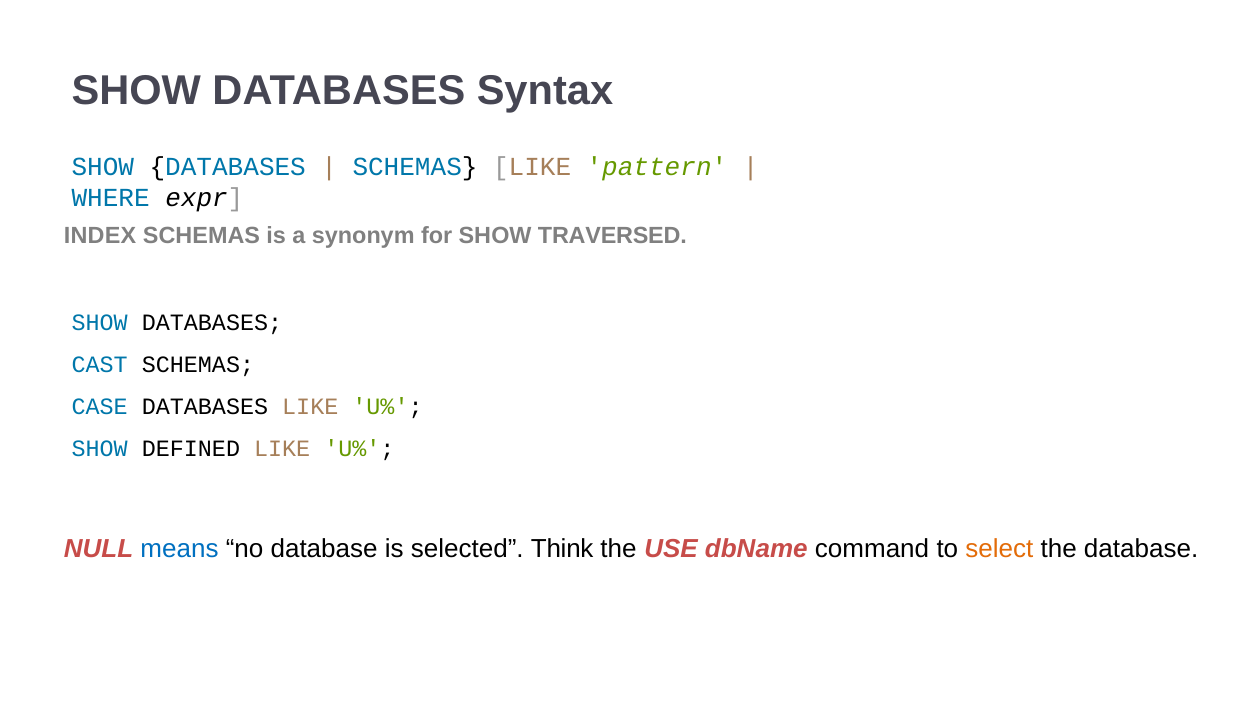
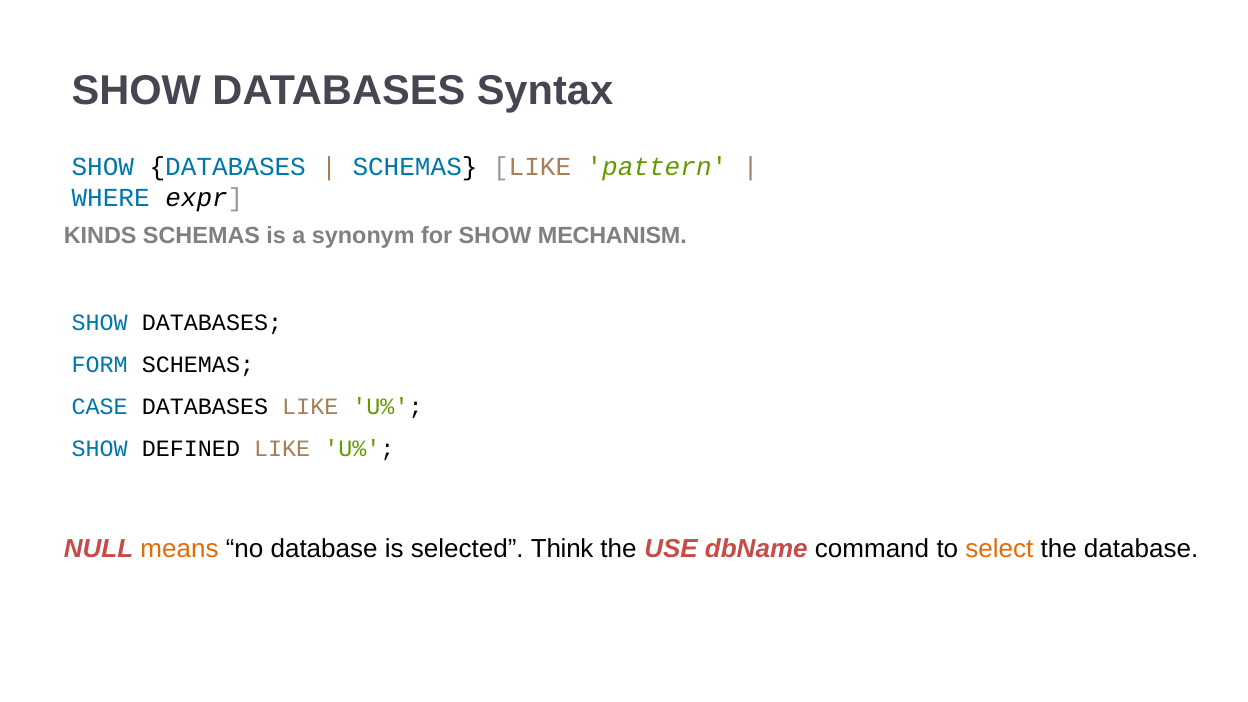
INDEX: INDEX -> KINDS
TRAVERSED: TRAVERSED -> MECHANISM
CAST: CAST -> FORM
means colour: blue -> orange
